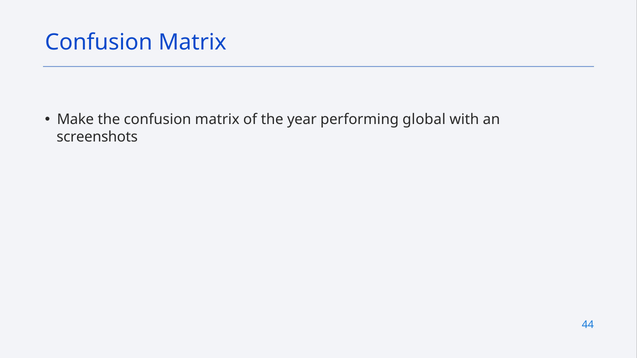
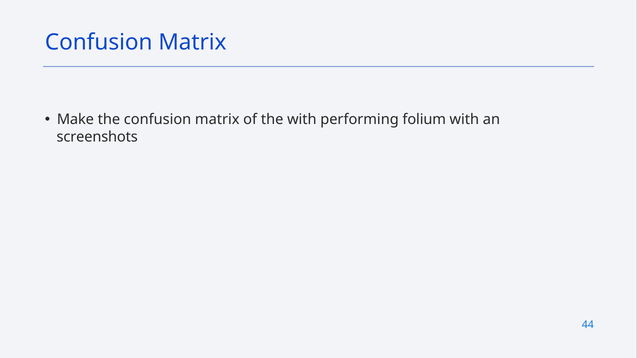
the year: year -> with
global: global -> folium
